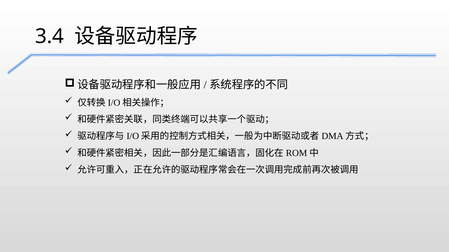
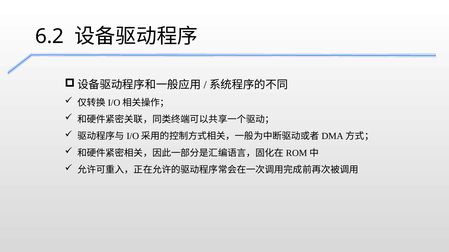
3.4: 3.4 -> 6.2
